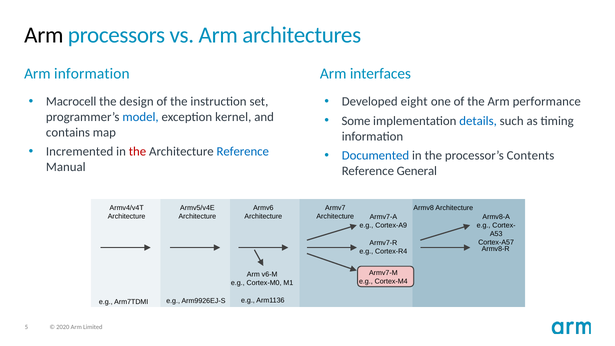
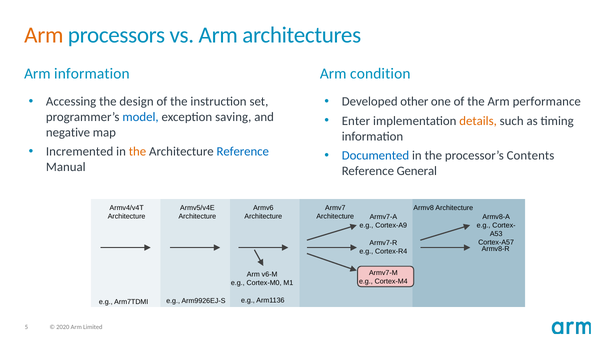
Arm at (44, 35) colour: black -> orange
interfaces: interfaces -> condition
Macrocell: Macrocell -> Accessing
eight: eight -> other
kernel: kernel -> saving
Some: Some -> Enter
details colour: blue -> orange
contains: contains -> negative
the at (138, 152) colour: red -> orange
